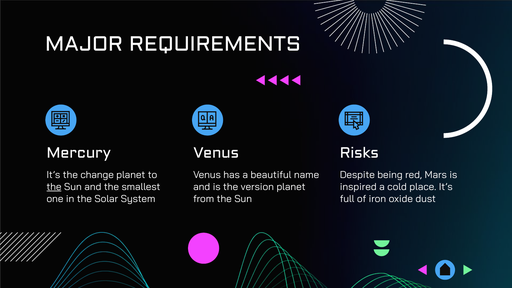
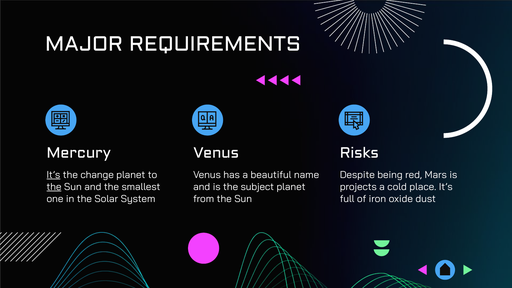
It’s at (53, 175) underline: none -> present
version: version -> subject
inspired: inspired -> projects
